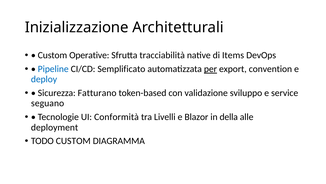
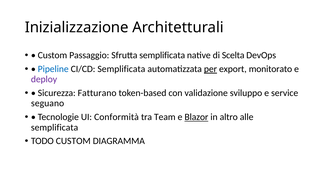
Operative: Operative -> Passaggio
Sfrutta tracciabilità: tracciabilità -> semplificata
Items: Items -> Scelta
CI/CD Semplificato: Semplificato -> Semplificata
convention: convention -> monitorato
deploy colour: blue -> purple
Livelli: Livelli -> Team
Blazor underline: none -> present
della: della -> altro
deployment at (55, 127): deployment -> semplificata
